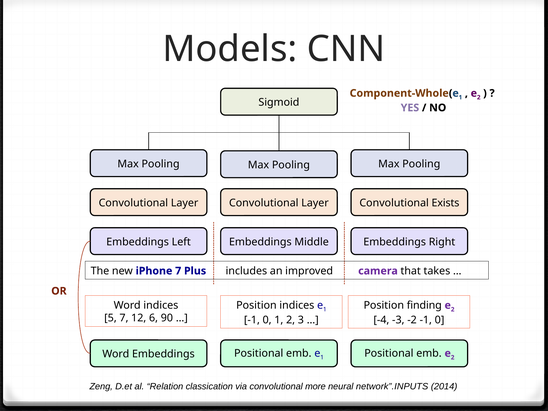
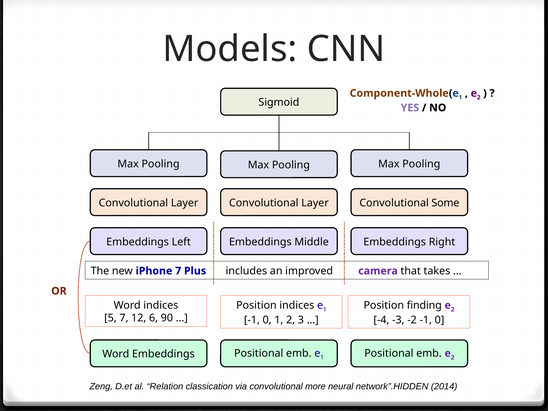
Exists: Exists -> Some
network”.INPUTS: network”.INPUTS -> network”.HIDDEN
